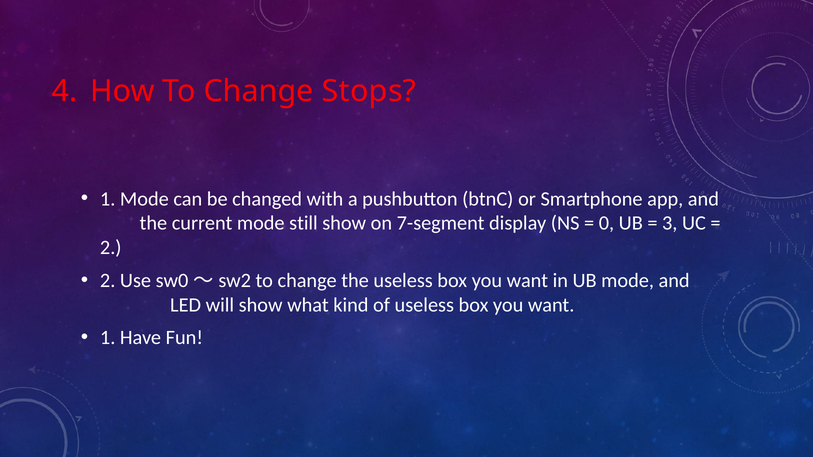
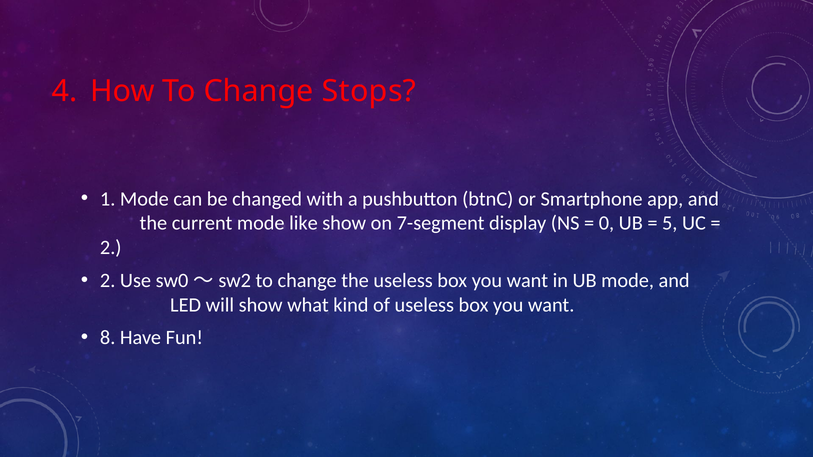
still: still -> like
3: 3 -> 5
1 at (108, 338): 1 -> 8
